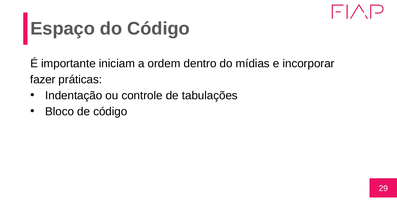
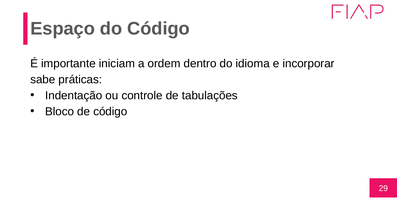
mídias: mídias -> idioma
fazer: fazer -> sabe
